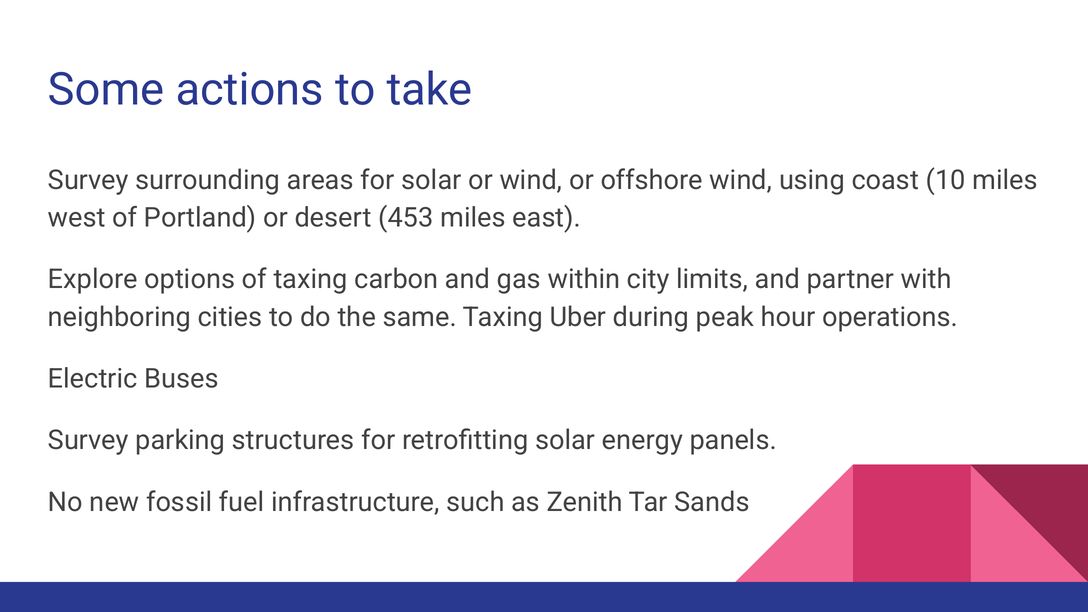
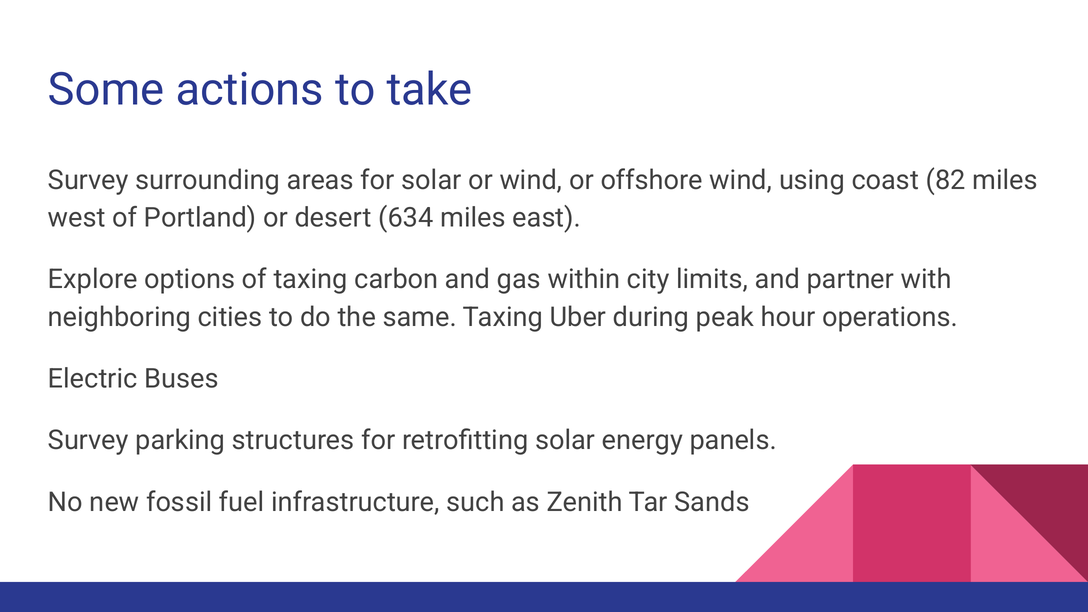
10: 10 -> 82
453: 453 -> 634
